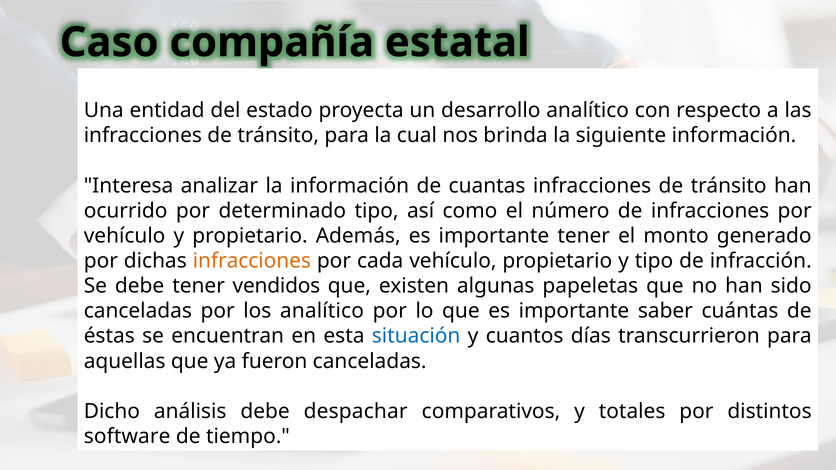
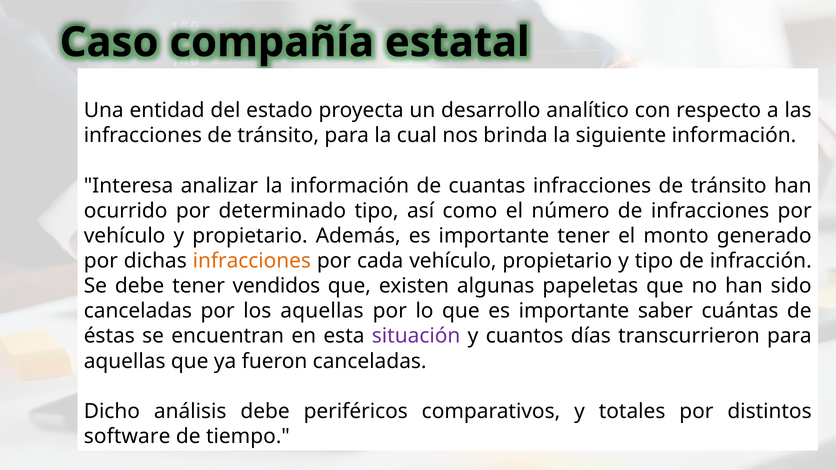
los analítico: analítico -> aquellas
situación colour: blue -> purple
despachar: despachar -> periféricos
